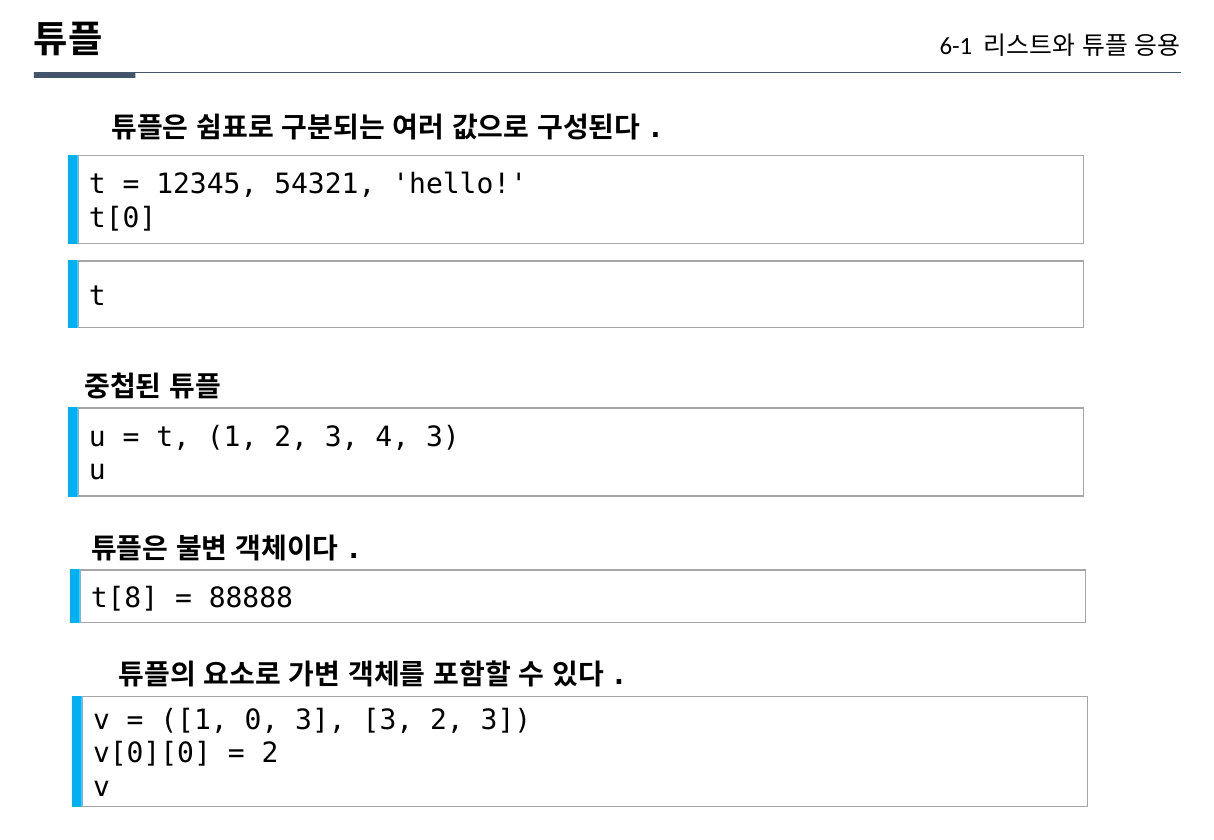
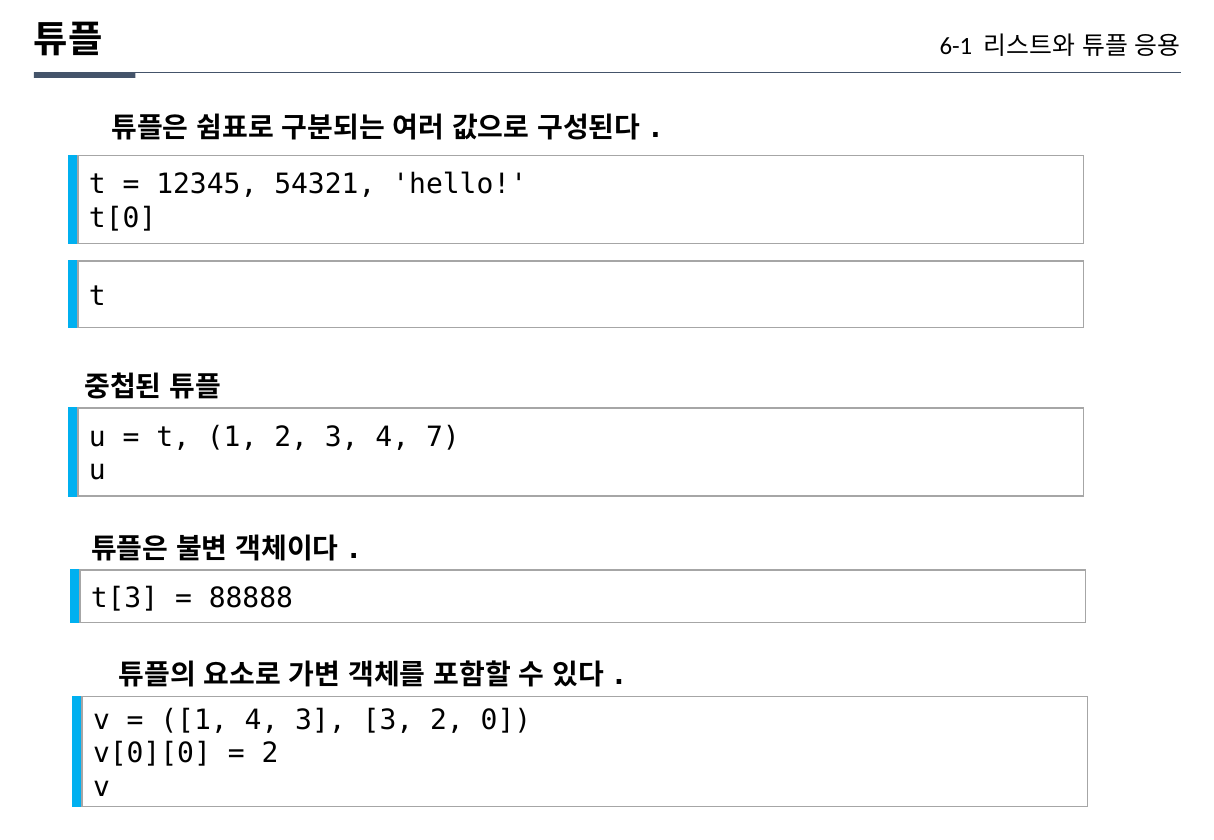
4 3: 3 -> 7
t[8: t[8 -> t[3
1 0: 0 -> 4
3 2 3: 3 -> 0
